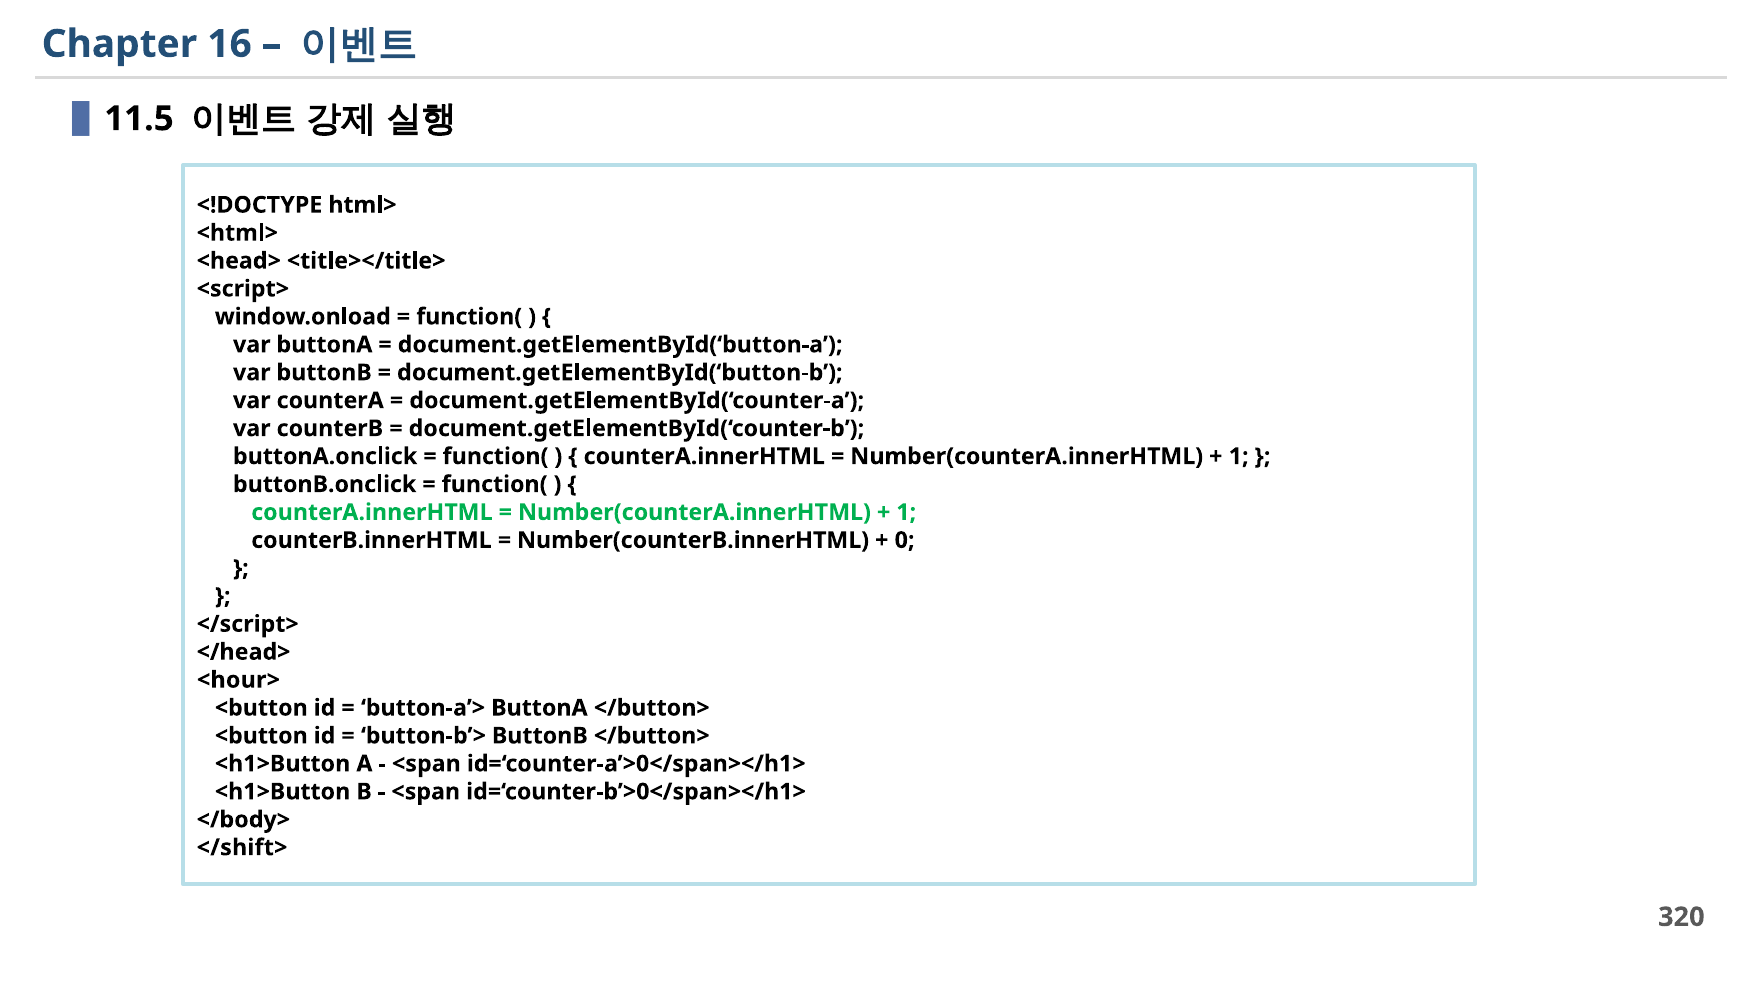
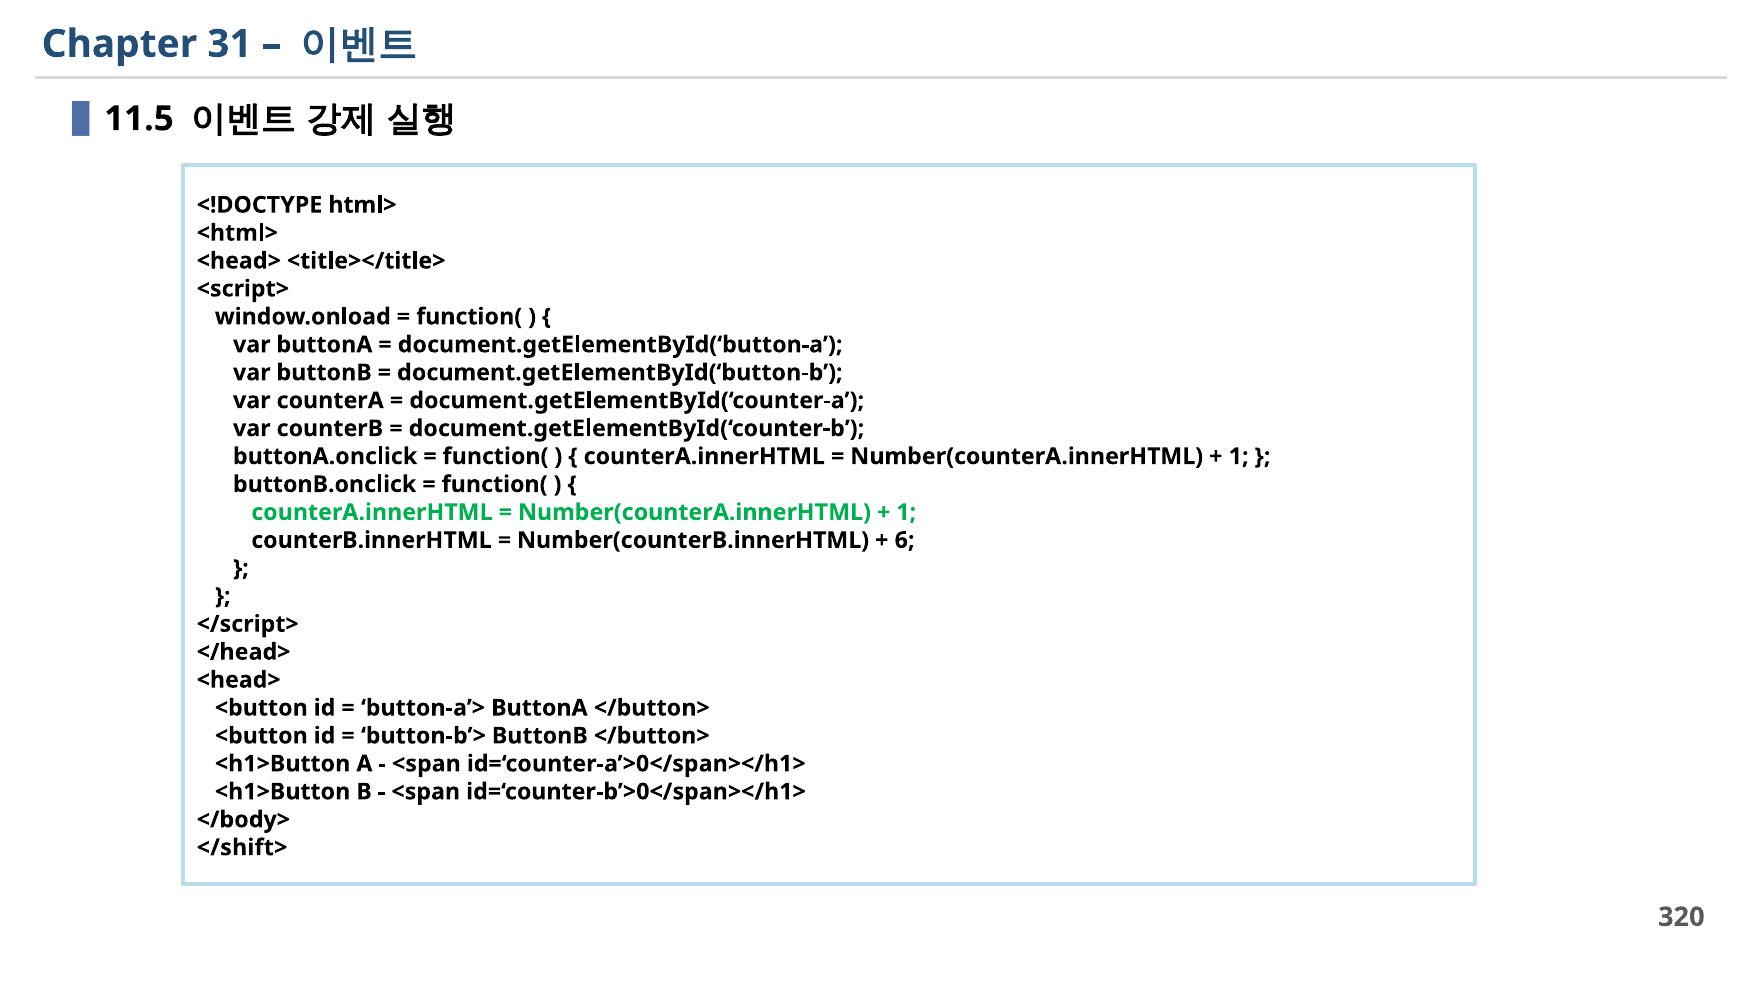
16: 16 -> 31
0: 0 -> 6
<hour> at (238, 680): <hour> -> <head>
